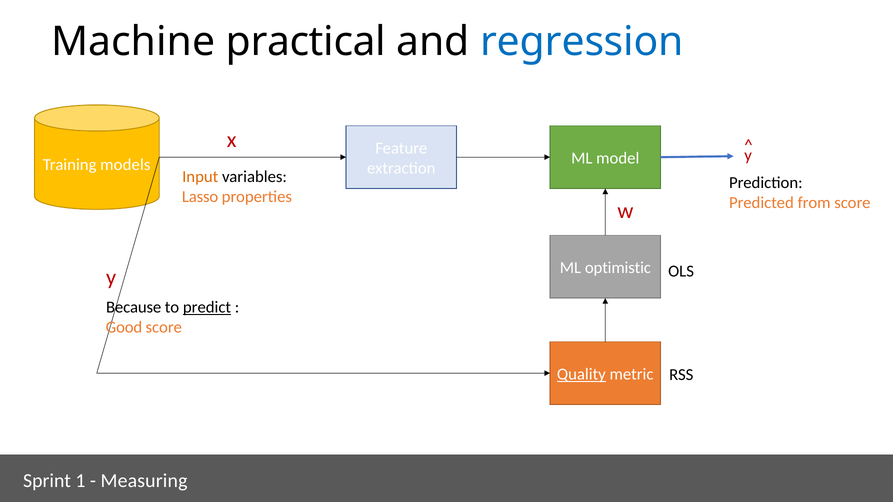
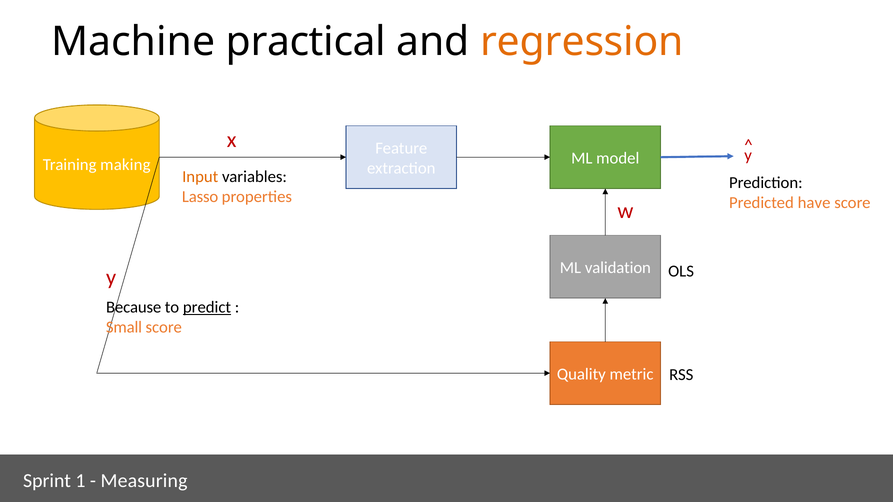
regression colour: blue -> orange
models: models -> making
from: from -> have
optimistic: optimistic -> validation
Good: Good -> Small
Quality underline: present -> none
